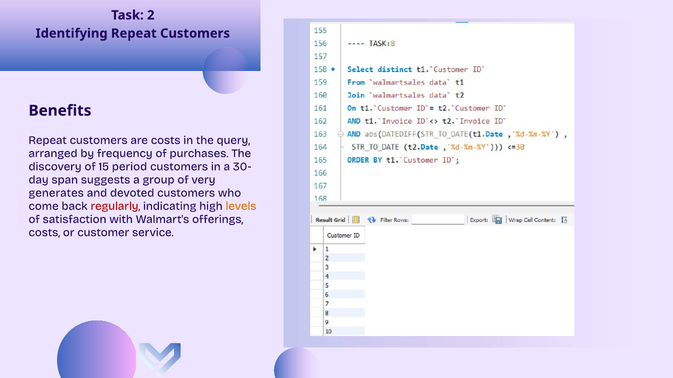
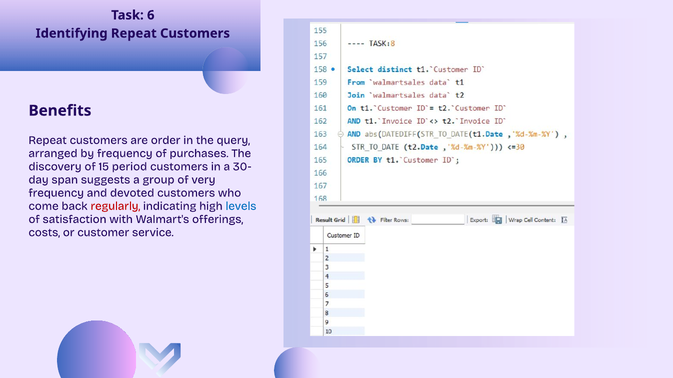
2: 2 -> 6
are costs: costs -> order
generates at (56, 193): generates -> frequency
levels colour: orange -> blue
